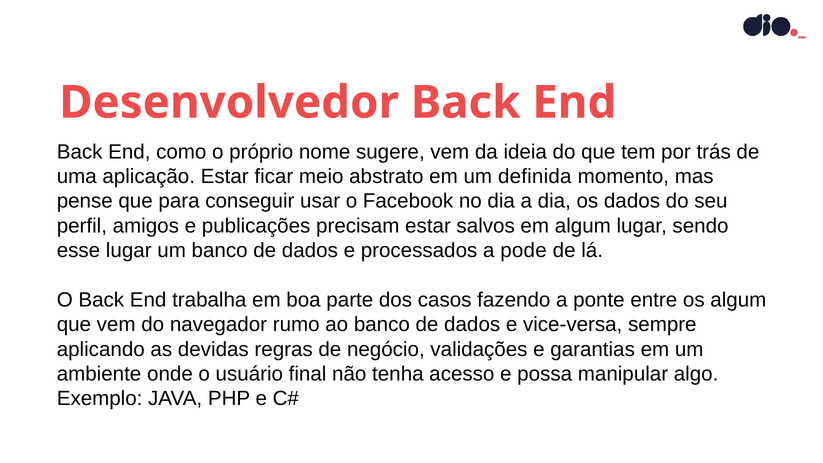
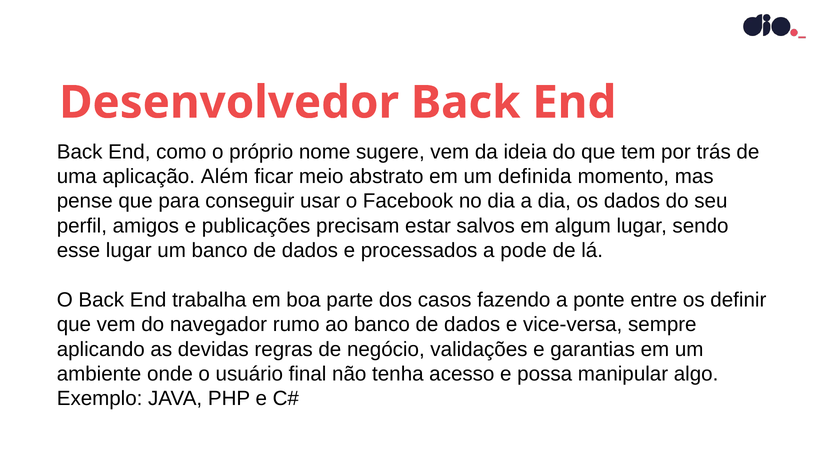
aplicação Estar: Estar -> Além
os algum: algum -> definir
